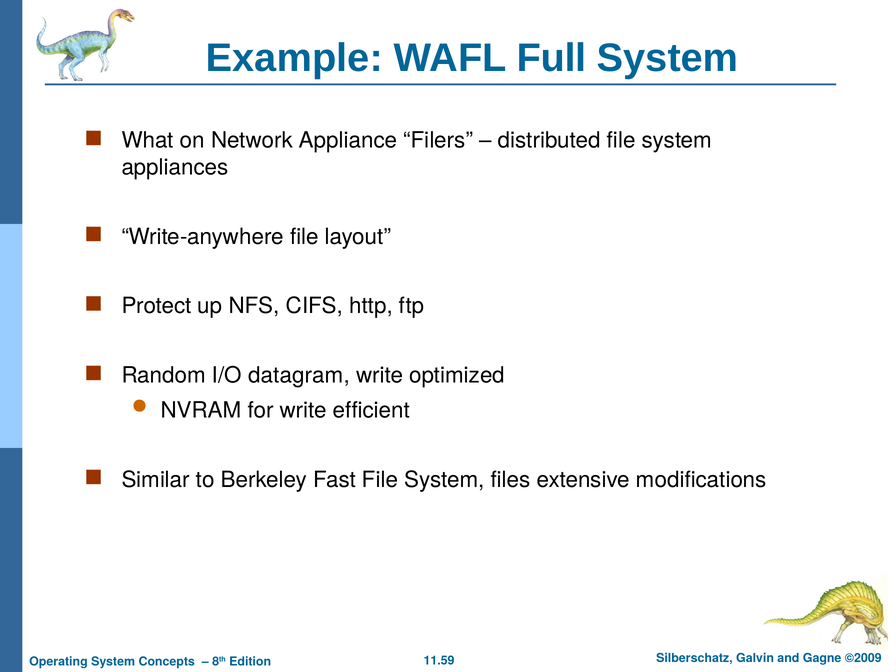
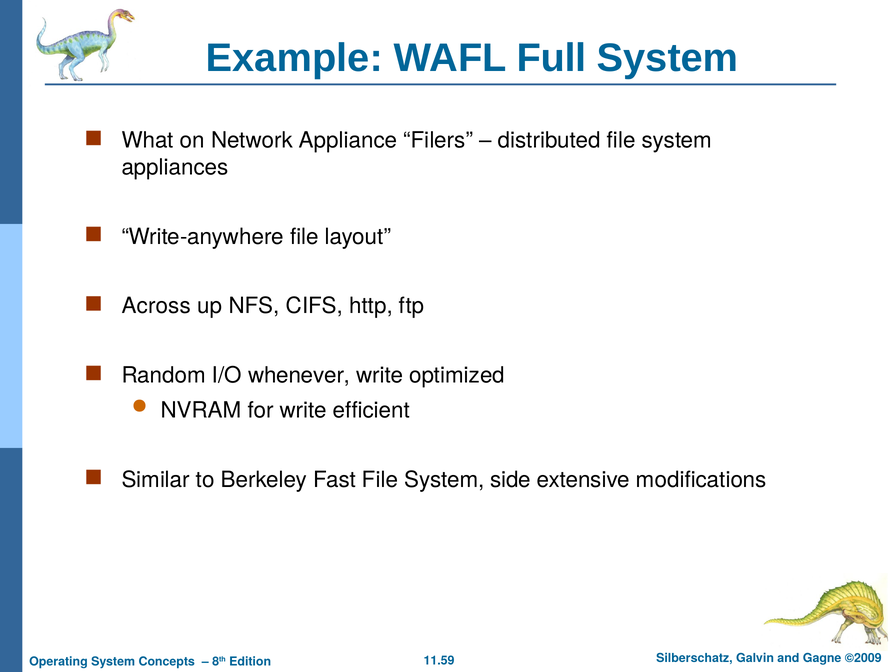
Protect: Protect -> Across
datagram: datagram -> whenever
files: files -> side
